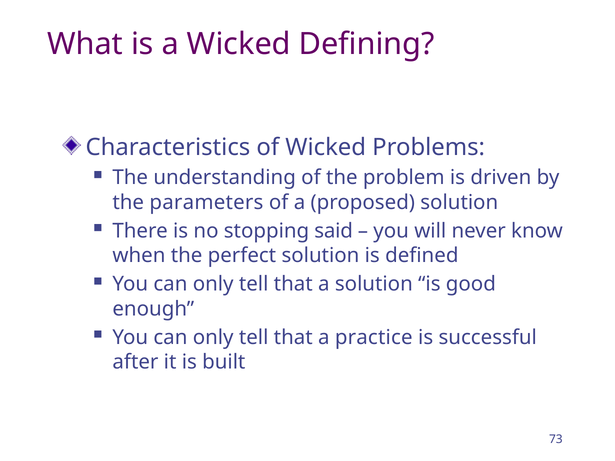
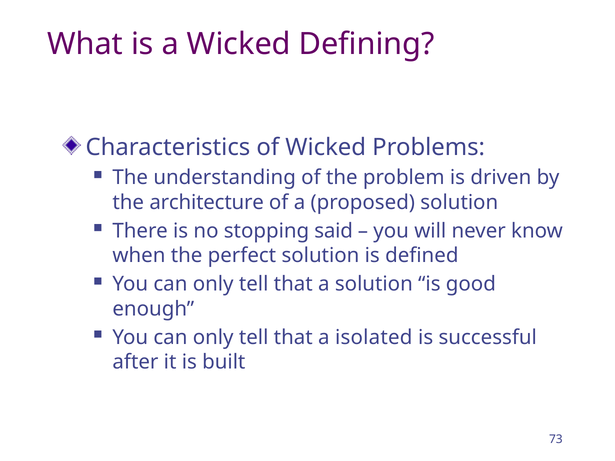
parameters: parameters -> architecture
practice: practice -> isolated
